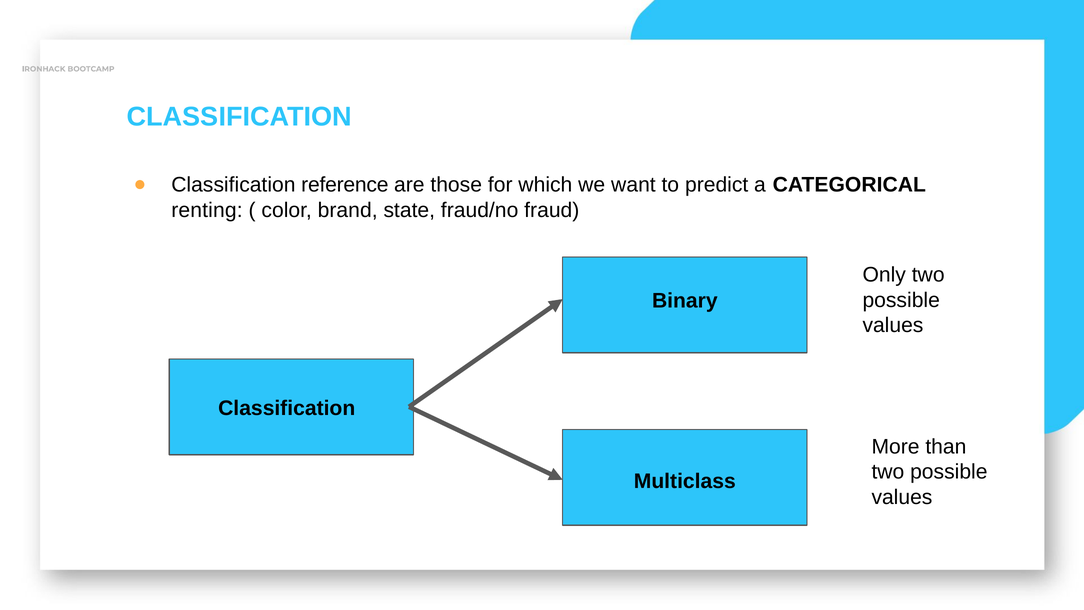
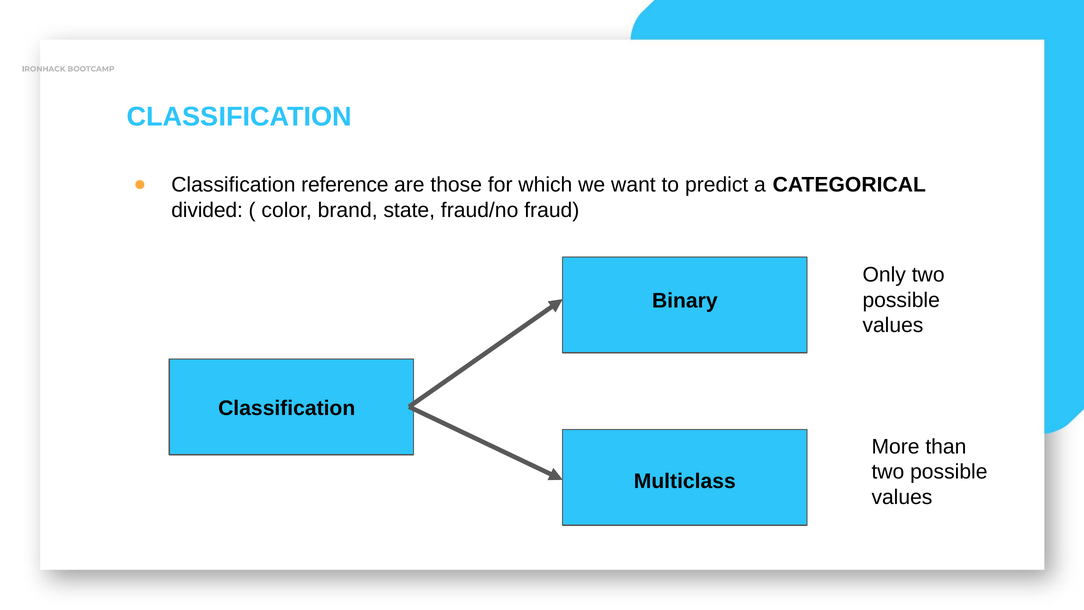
renting: renting -> divided
